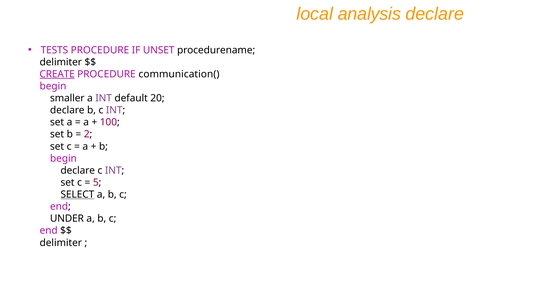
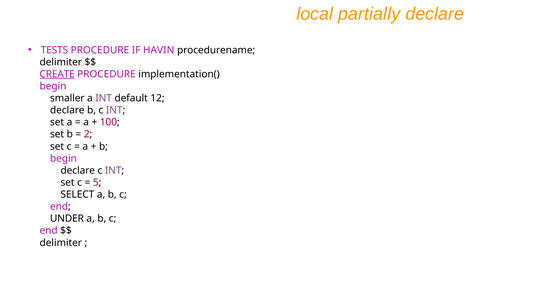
analysis: analysis -> partially
UNSET: UNSET -> HAVIN
communication(: communication( -> implementation(
20: 20 -> 12
SELECT underline: present -> none
